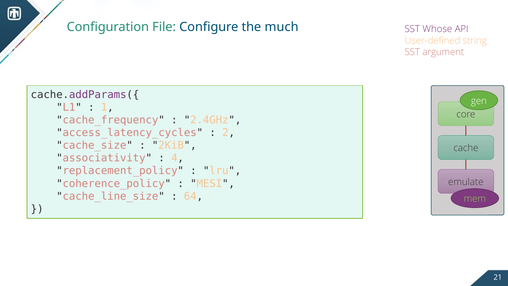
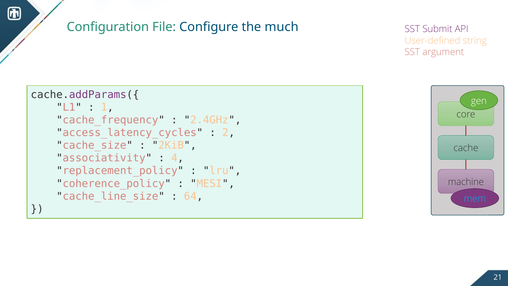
Whose: Whose -> Submit
emulate: emulate -> machine
mem colour: light green -> light blue
